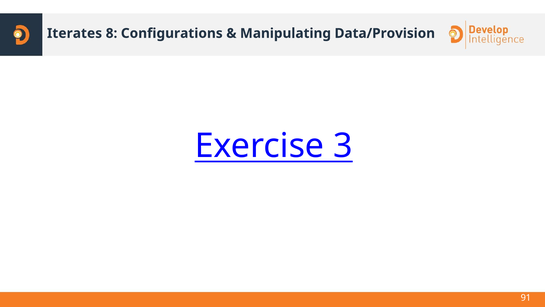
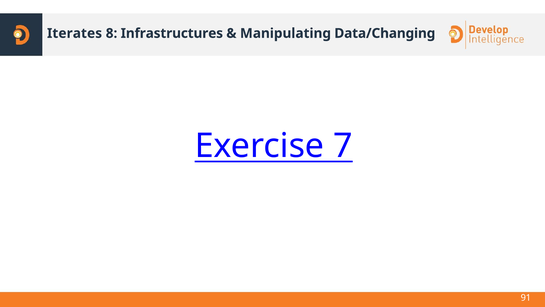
Configurations: Configurations -> Infrastructures
Data/Provision: Data/Provision -> Data/Changing
3: 3 -> 7
